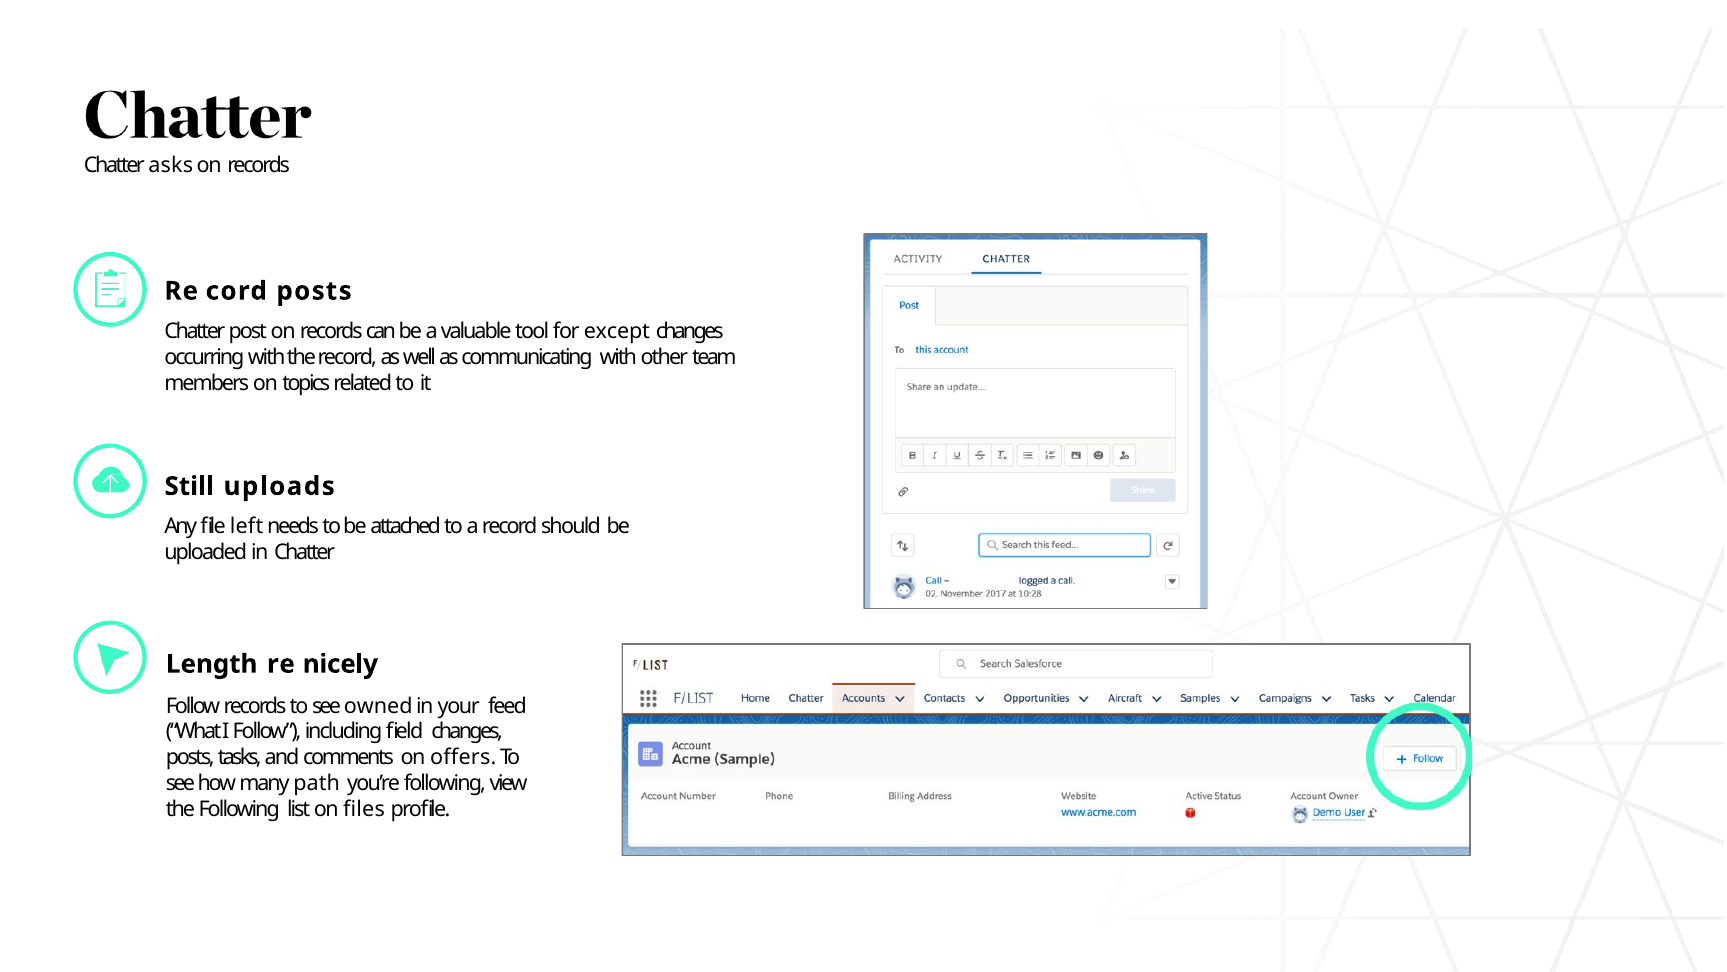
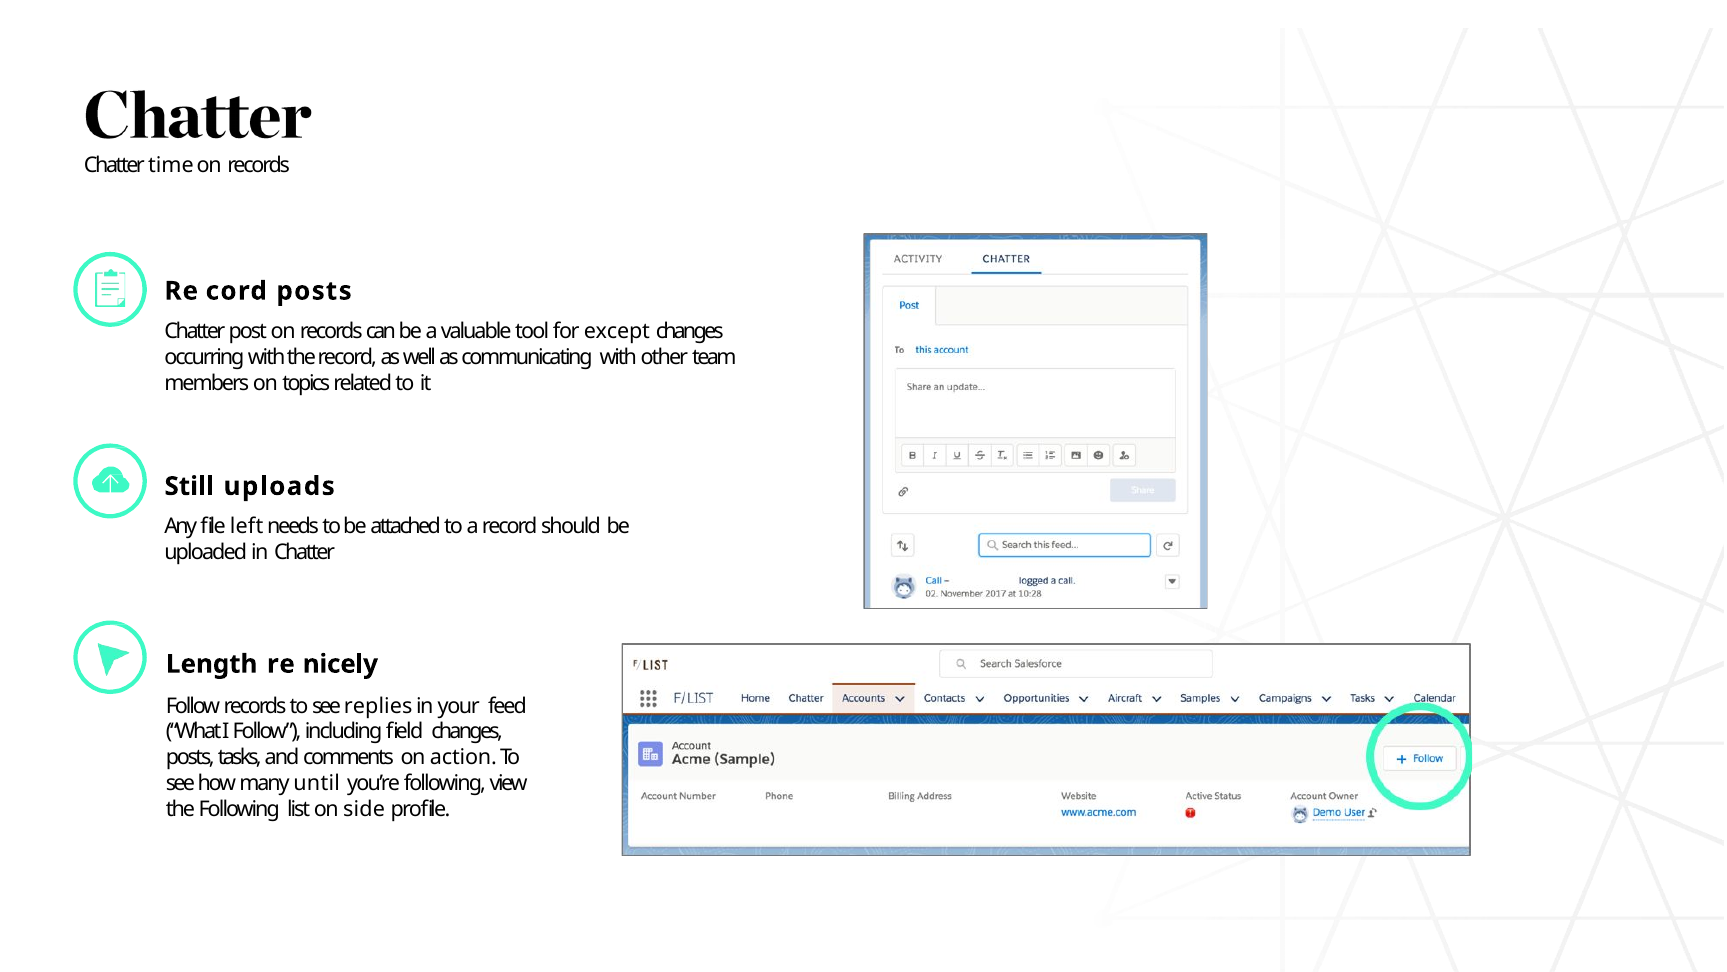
asks: asks -> time
owned: owned -> replies
offers: offers -> action
path: path -> until
files: files -> side
